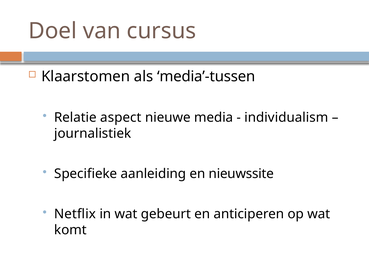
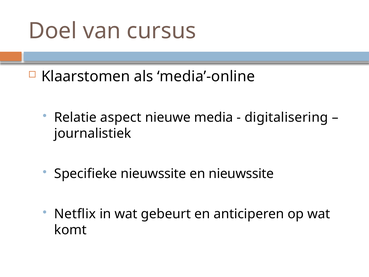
media’-tussen: media’-tussen -> media’-online
individualism: individualism -> digitalisering
Specifieke aanleiding: aanleiding -> nieuwssite
